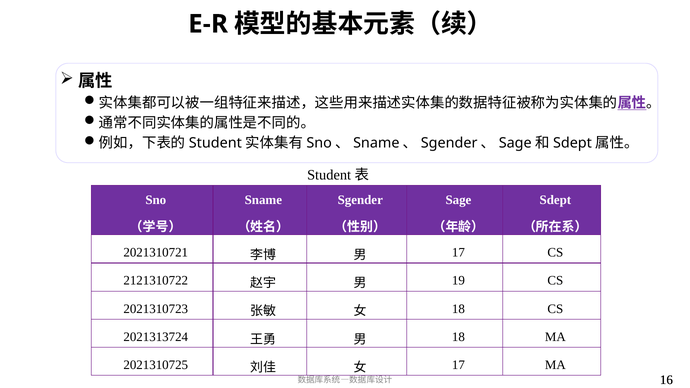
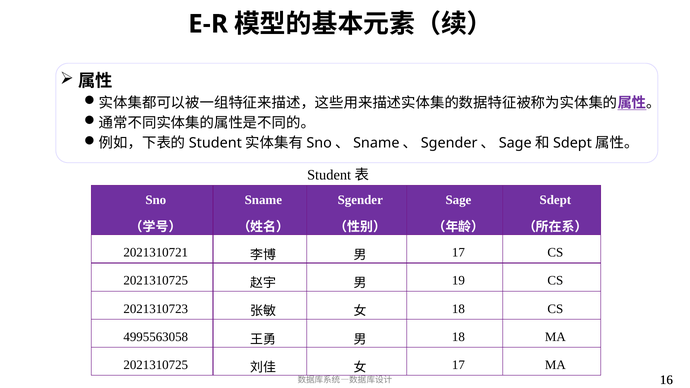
2121310722 at (156, 281): 2121310722 -> 2021310725
2021313724: 2021313724 -> 4995563058
